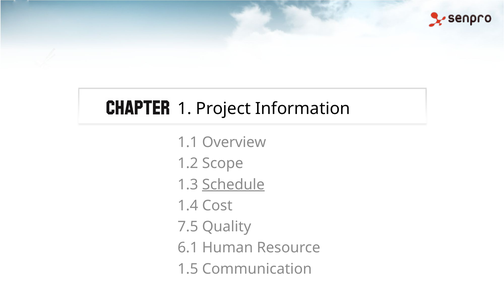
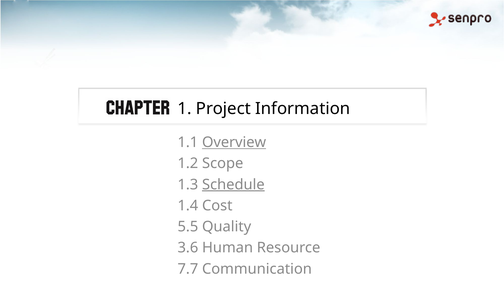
Overview underline: none -> present
7.5: 7.5 -> 5.5
6.1: 6.1 -> 3.6
1.5: 1.5 -> 7.7
